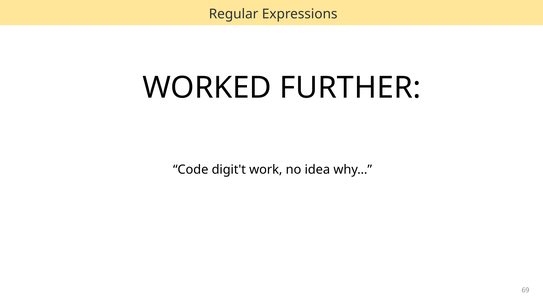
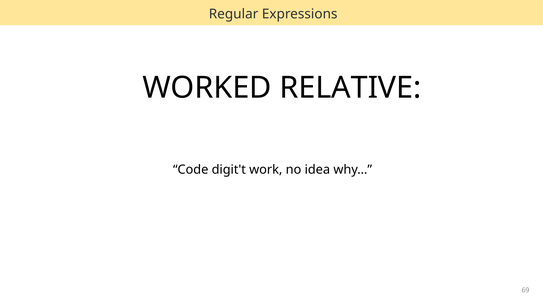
FURTHER: FURTHER -> RELATIVE
